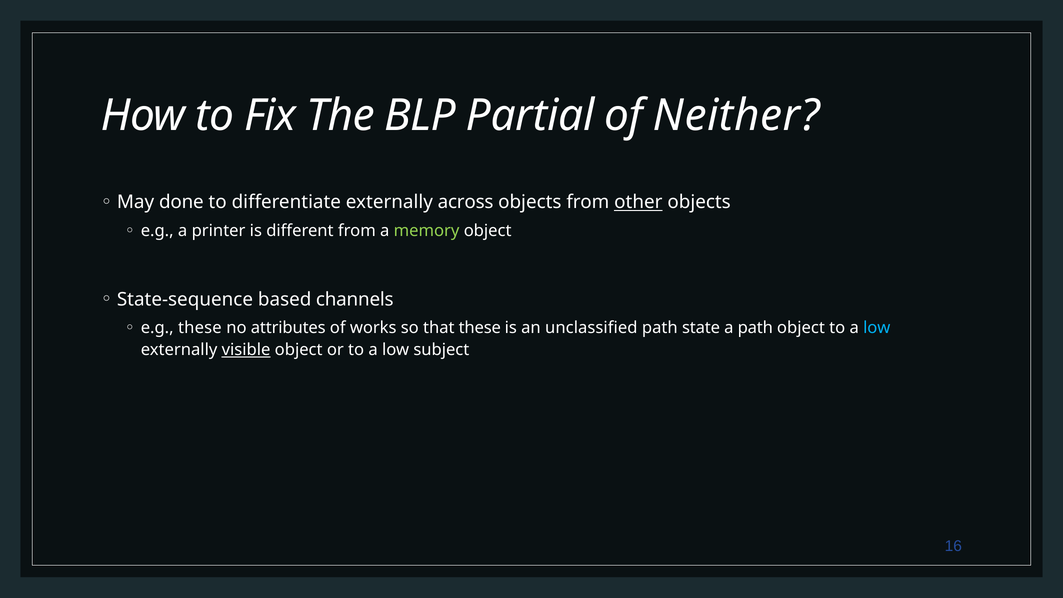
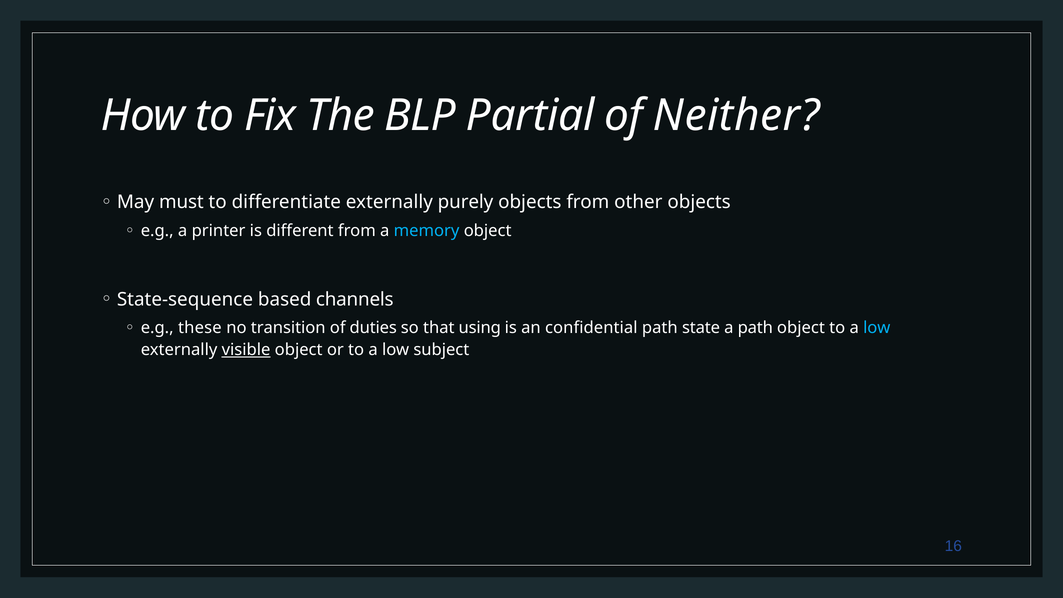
done: done -> must
across: across -> purely
other underline: present -> none
memory colour: light green -> light blue
attributes: attributes -> transition
works: works -> duties
that these: these -> using
unclassified: unclassified -> confidential
